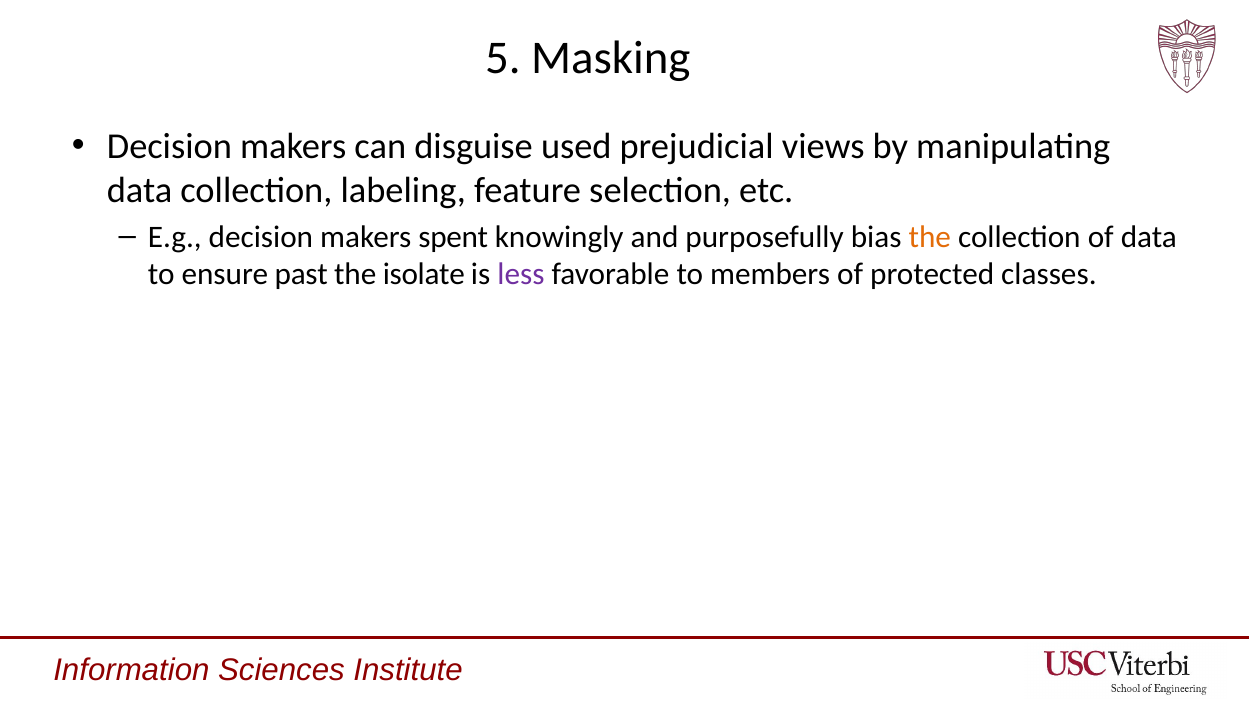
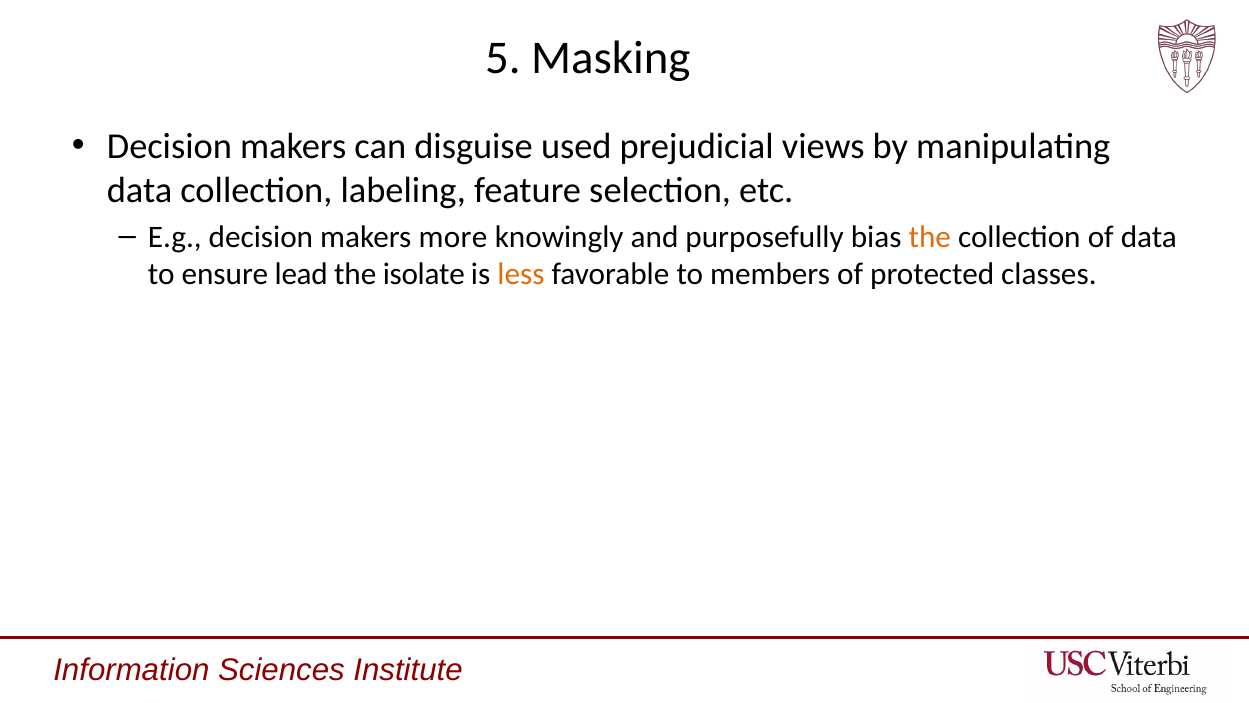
spent: spent -> more
past: past -> lead
less colour: purple -> orange
